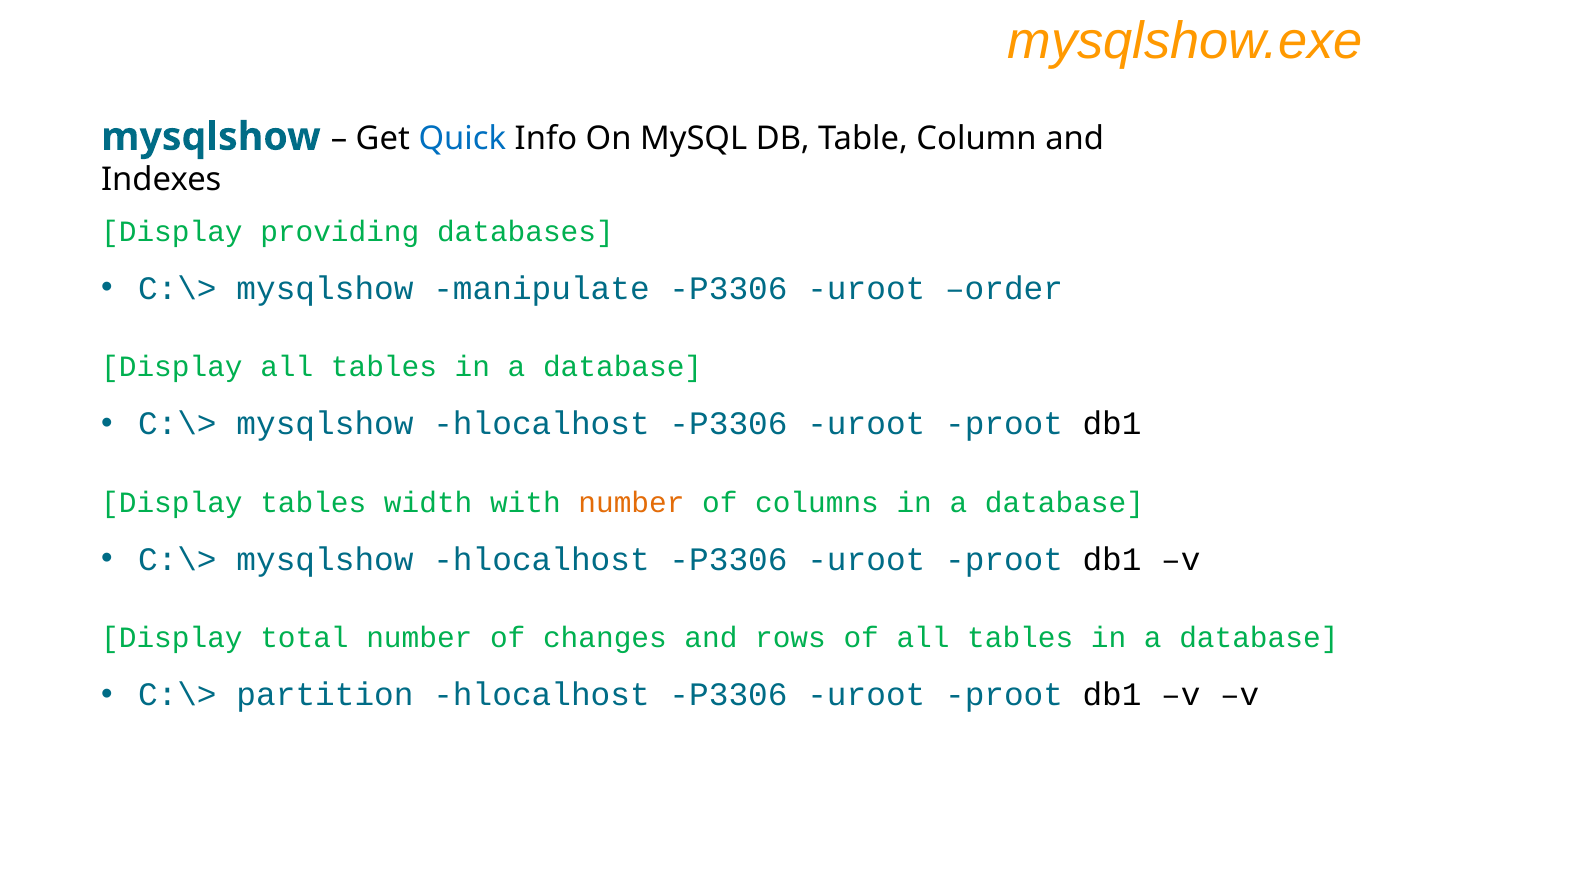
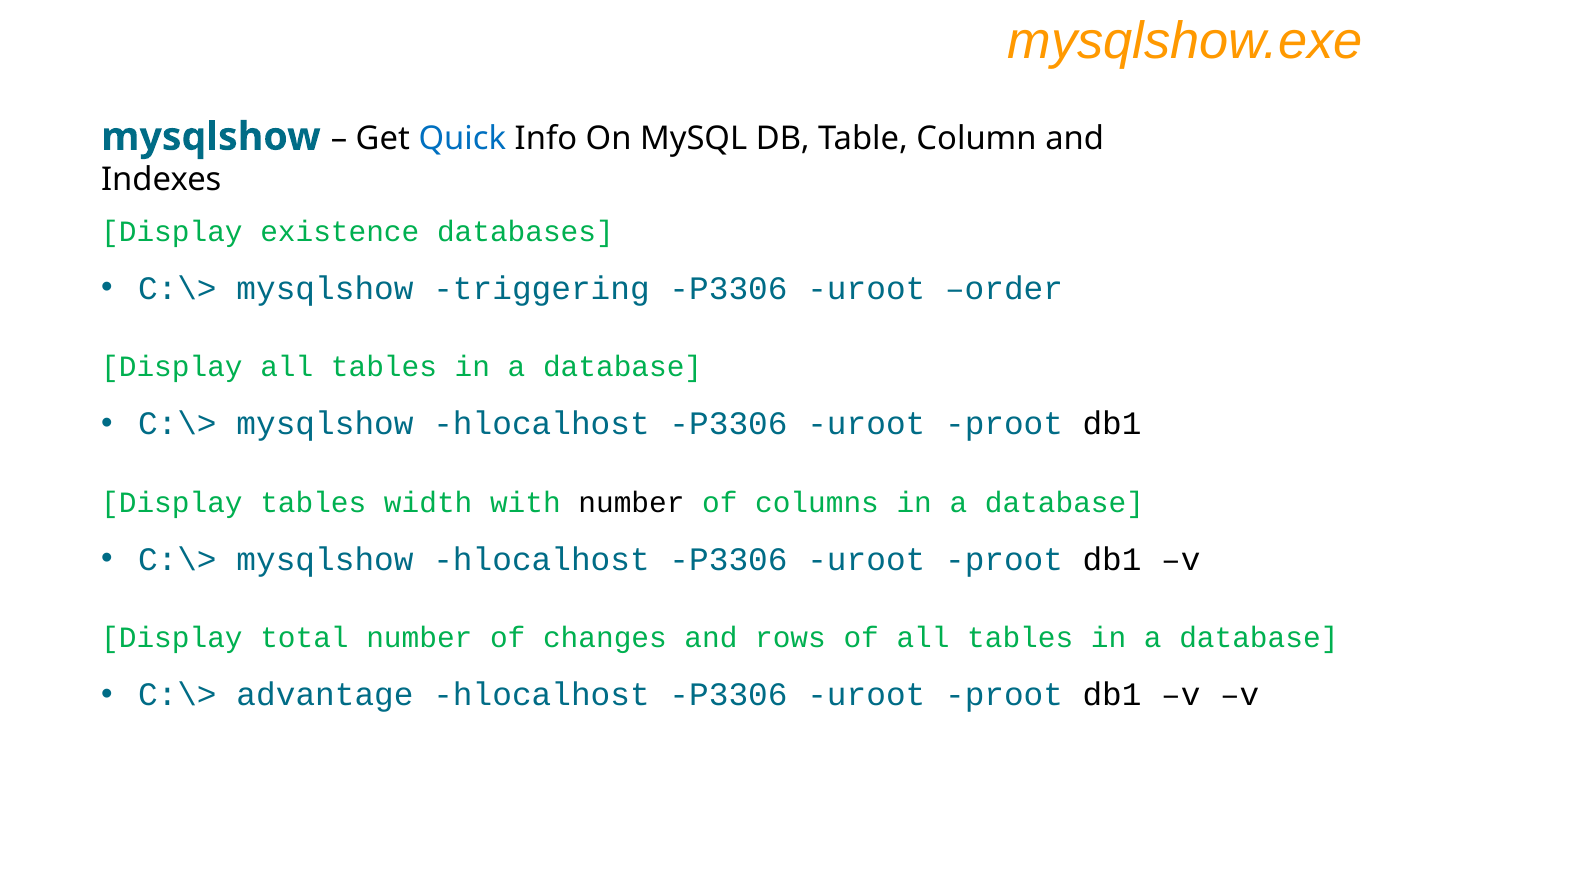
providing: providing -> existence
manipulate: manipulate -> triggering
number at (631, 502) colour: orange -> black
partition: partition -> advantage
